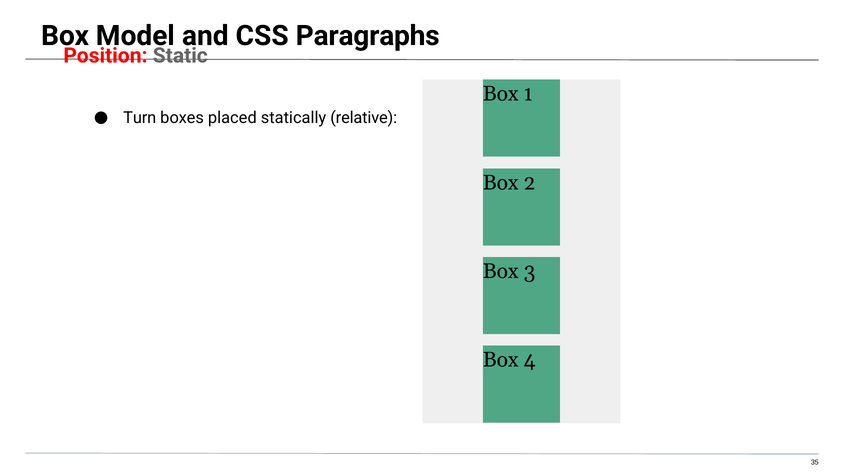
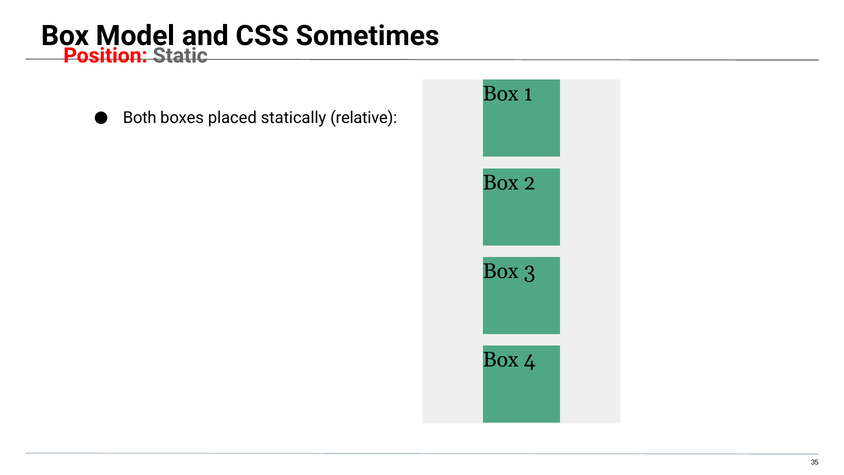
Paragraphs: Paragraphs -> Sometimes
Turn: Turn -> Both
